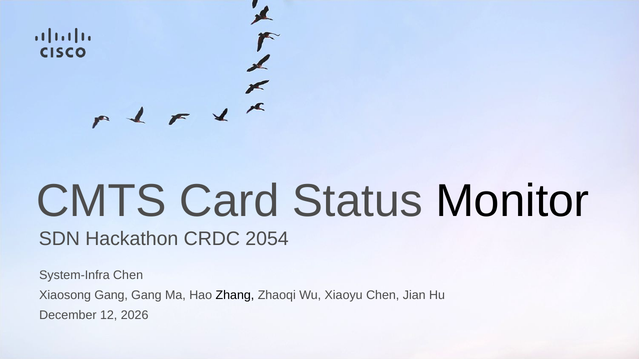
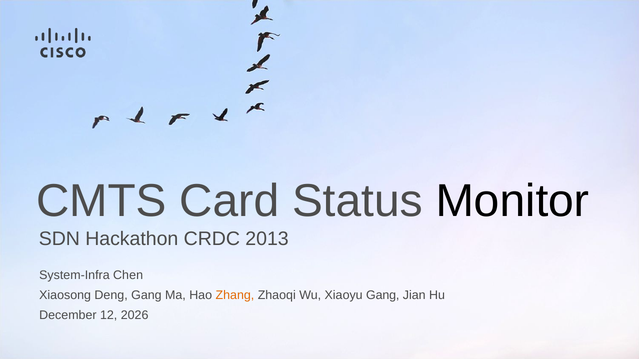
2054: 2054 -> 2013
Xiaosong Gang: Gang -> Deng
Zhang colour: black -> orange
Xiaoyu Chen: Chen -> Gang
